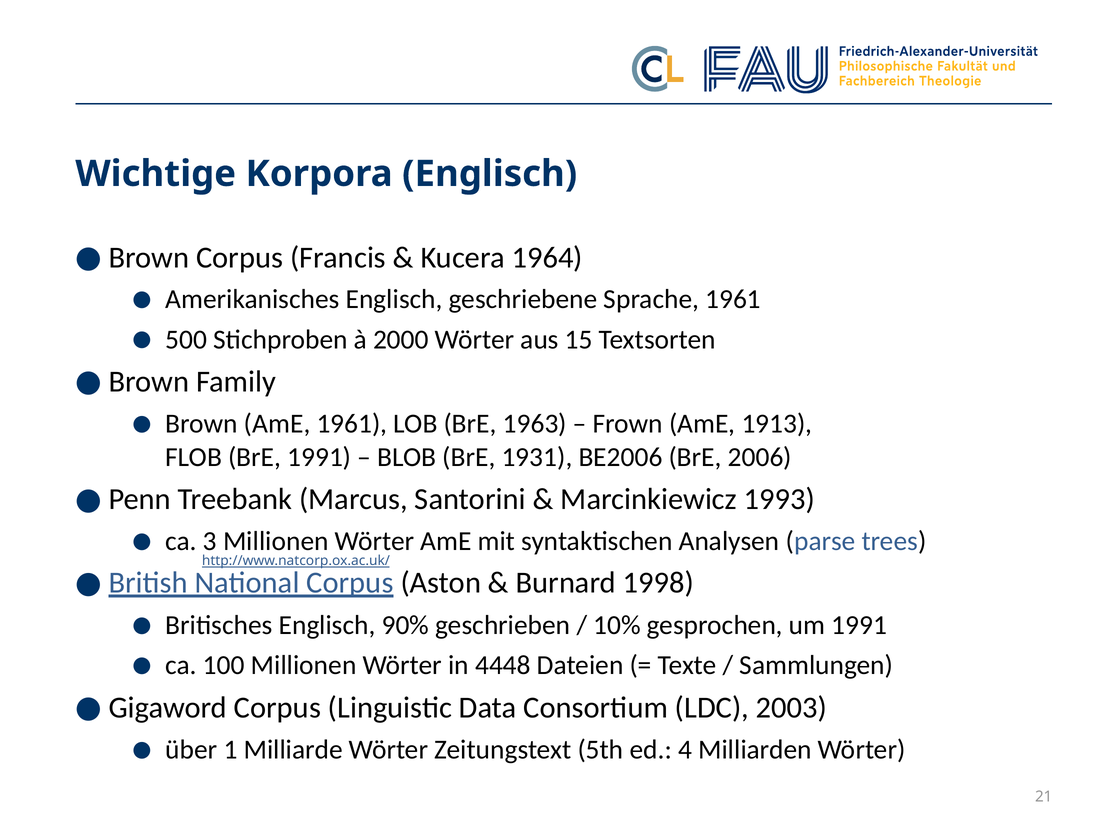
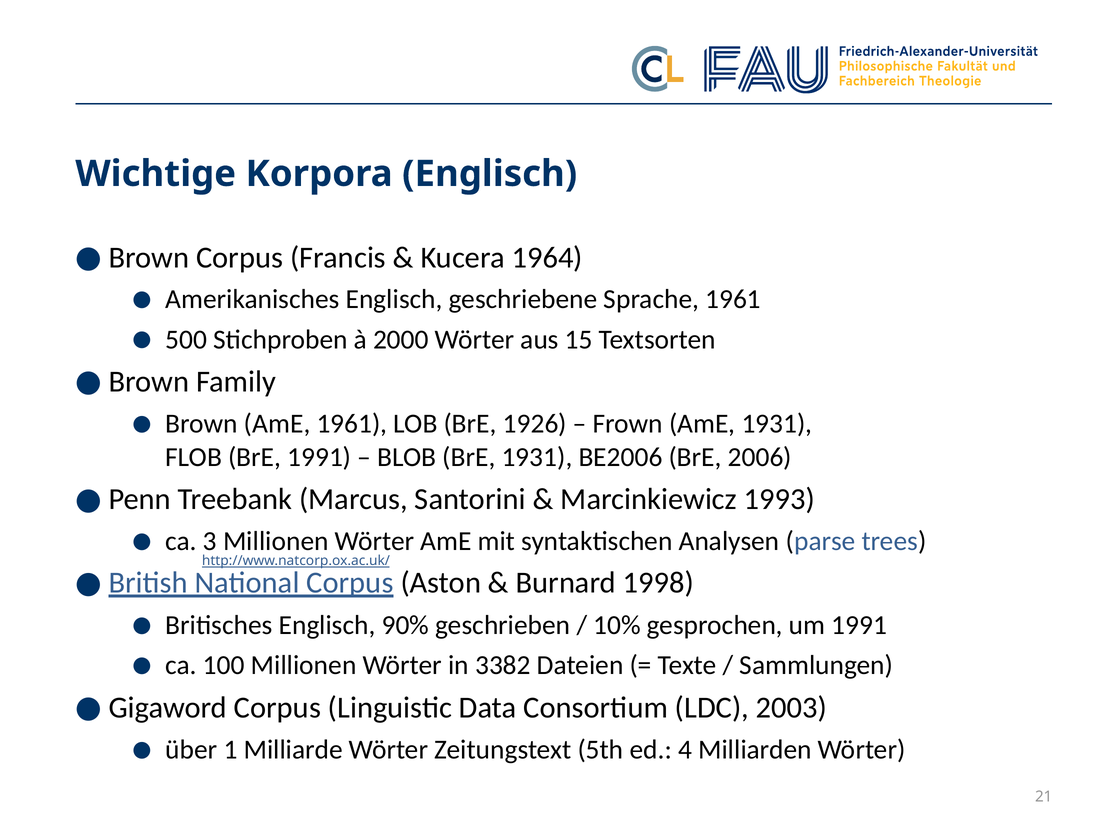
1963: 1963 -> 1926
AmE 1913: 1913 -> 1931
4448: 4448 -> 3382
